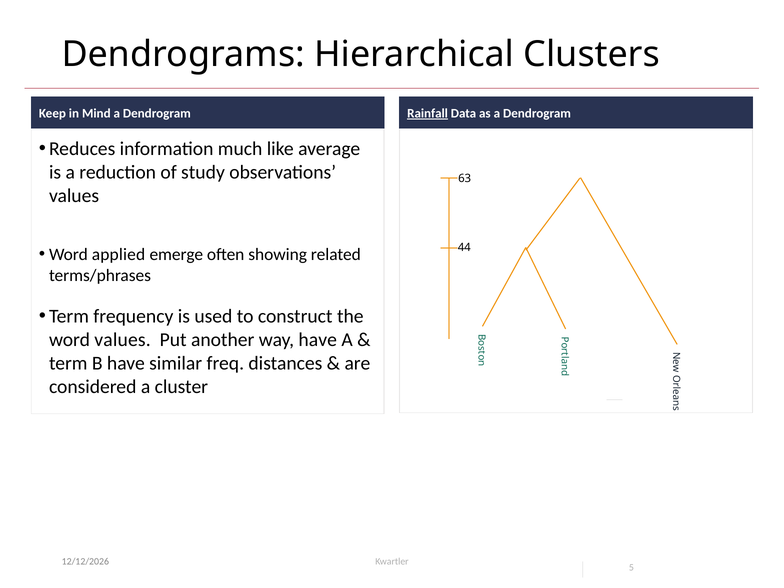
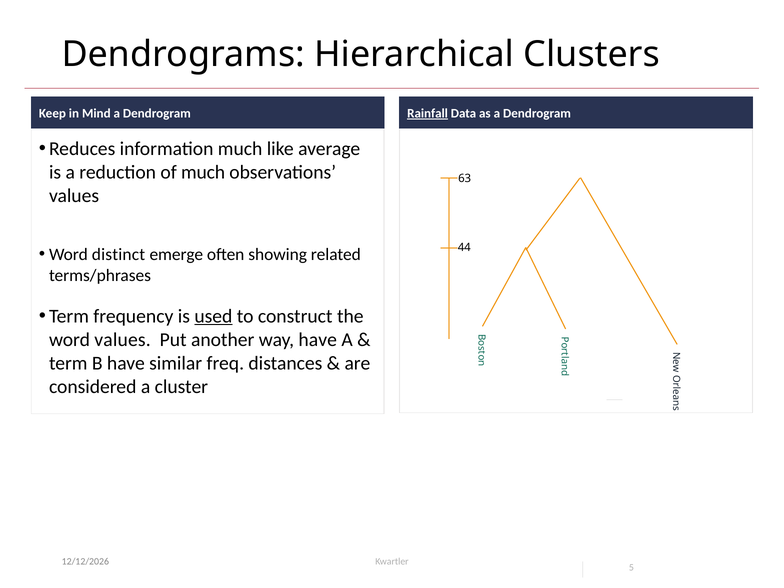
of study: study -> much
applied: applied -> distinct
used underline: none -> present
